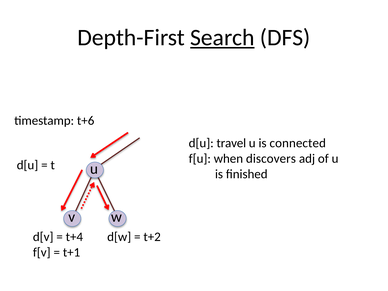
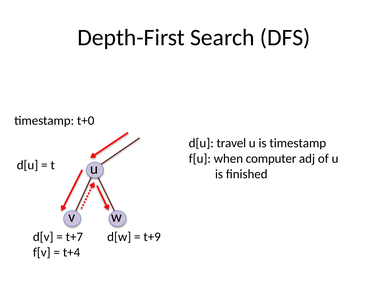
Search underline: present -> none
t+6: t+6 -> t+0
is connected: connected -> timestamp
discovers: discovers -> computer
t+4: t+4 -> t+7
t+2: t+2 -> t+9
t+1: t+1 -> t+4
